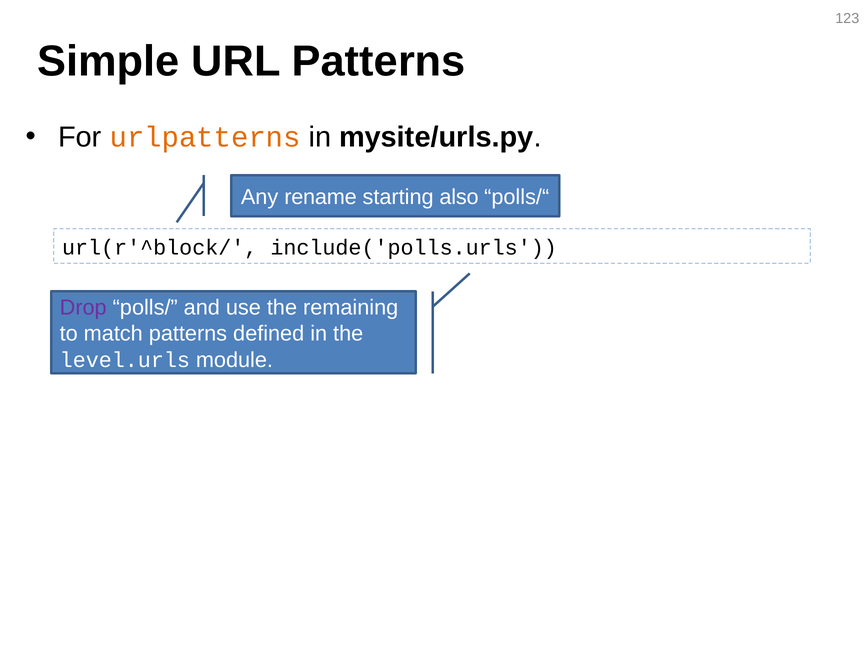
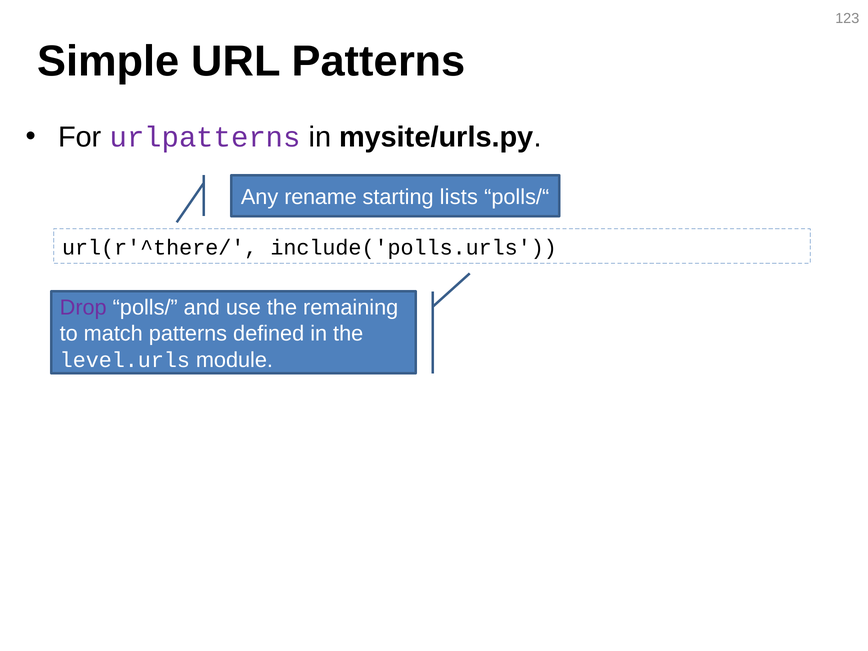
urlpatterns colour: orange -> purple
also: also -> lists
url(r'^block/: url(r'^block/ -> url(r'^there/
